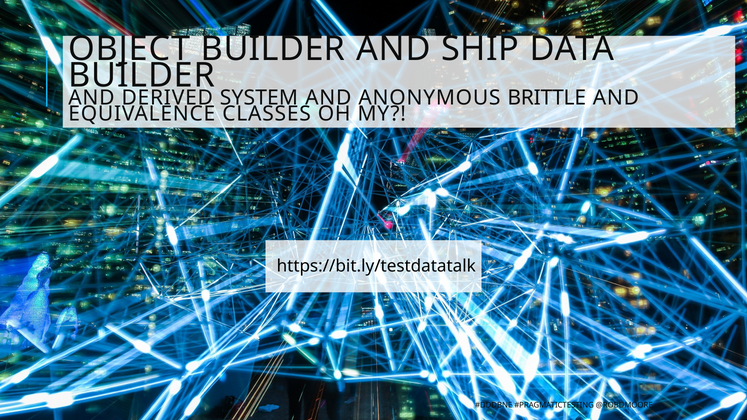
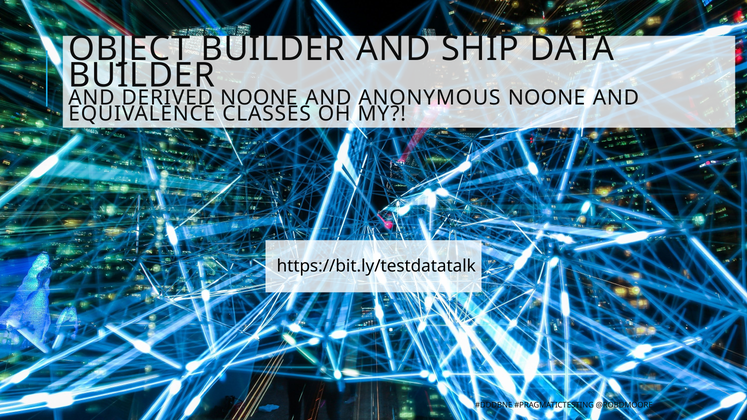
SYSTEM at (259, 98): SYSTEM -> NOONE
ANONYMOUS BRITTLE: BRITTLE -> NOONE
